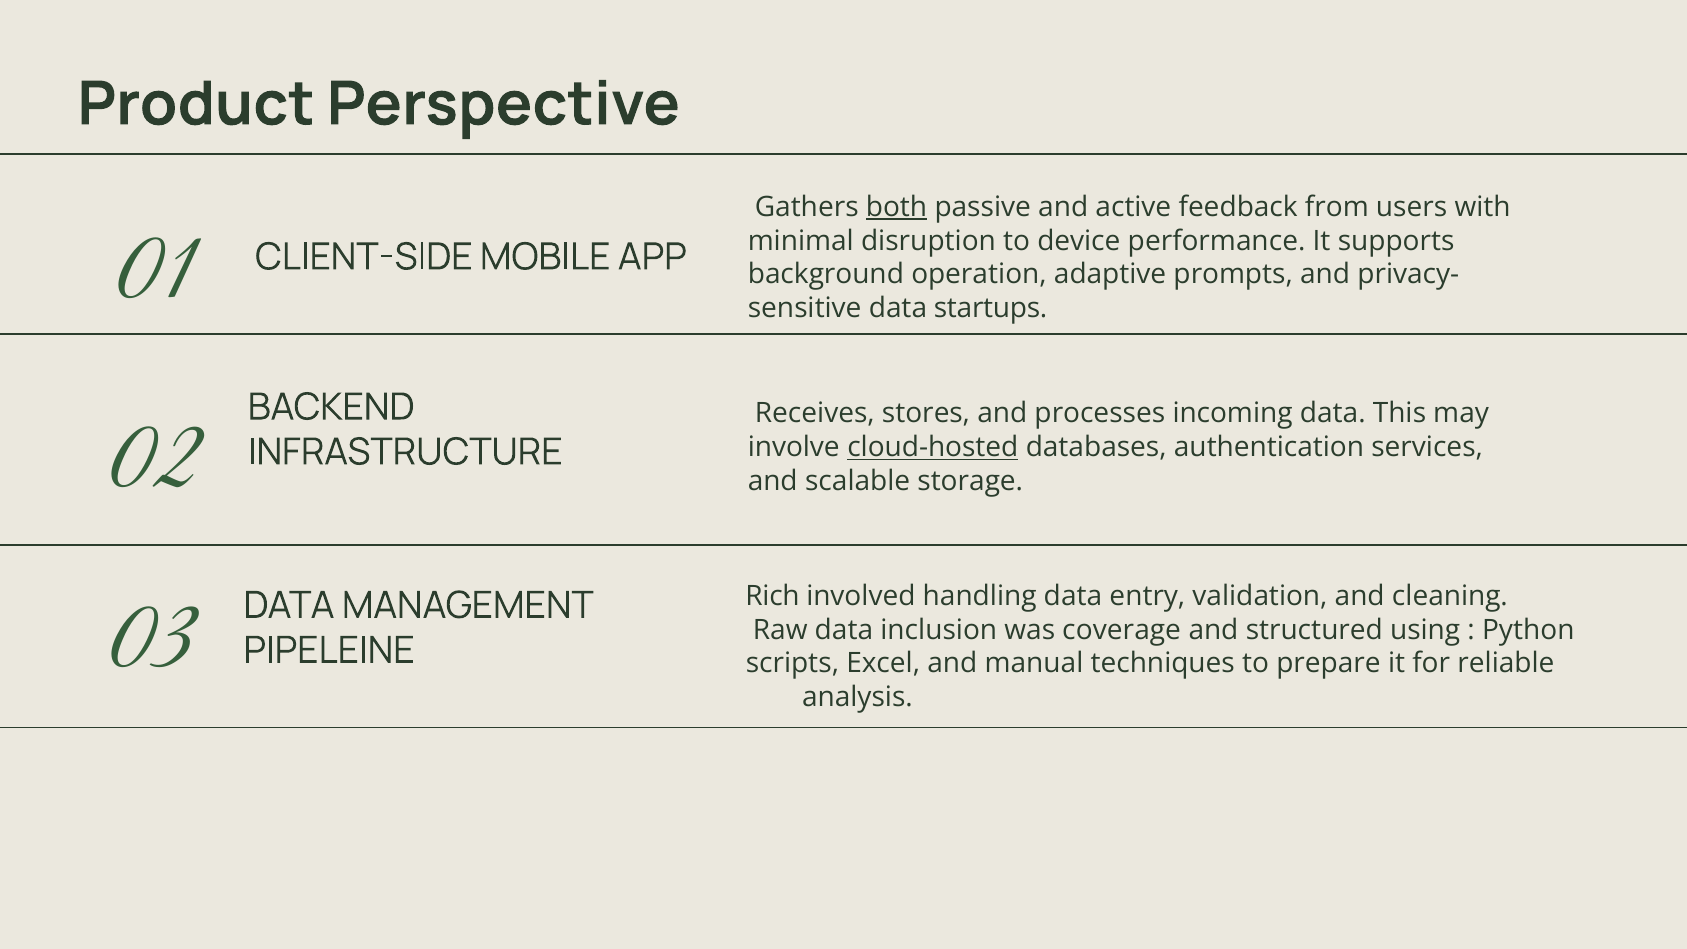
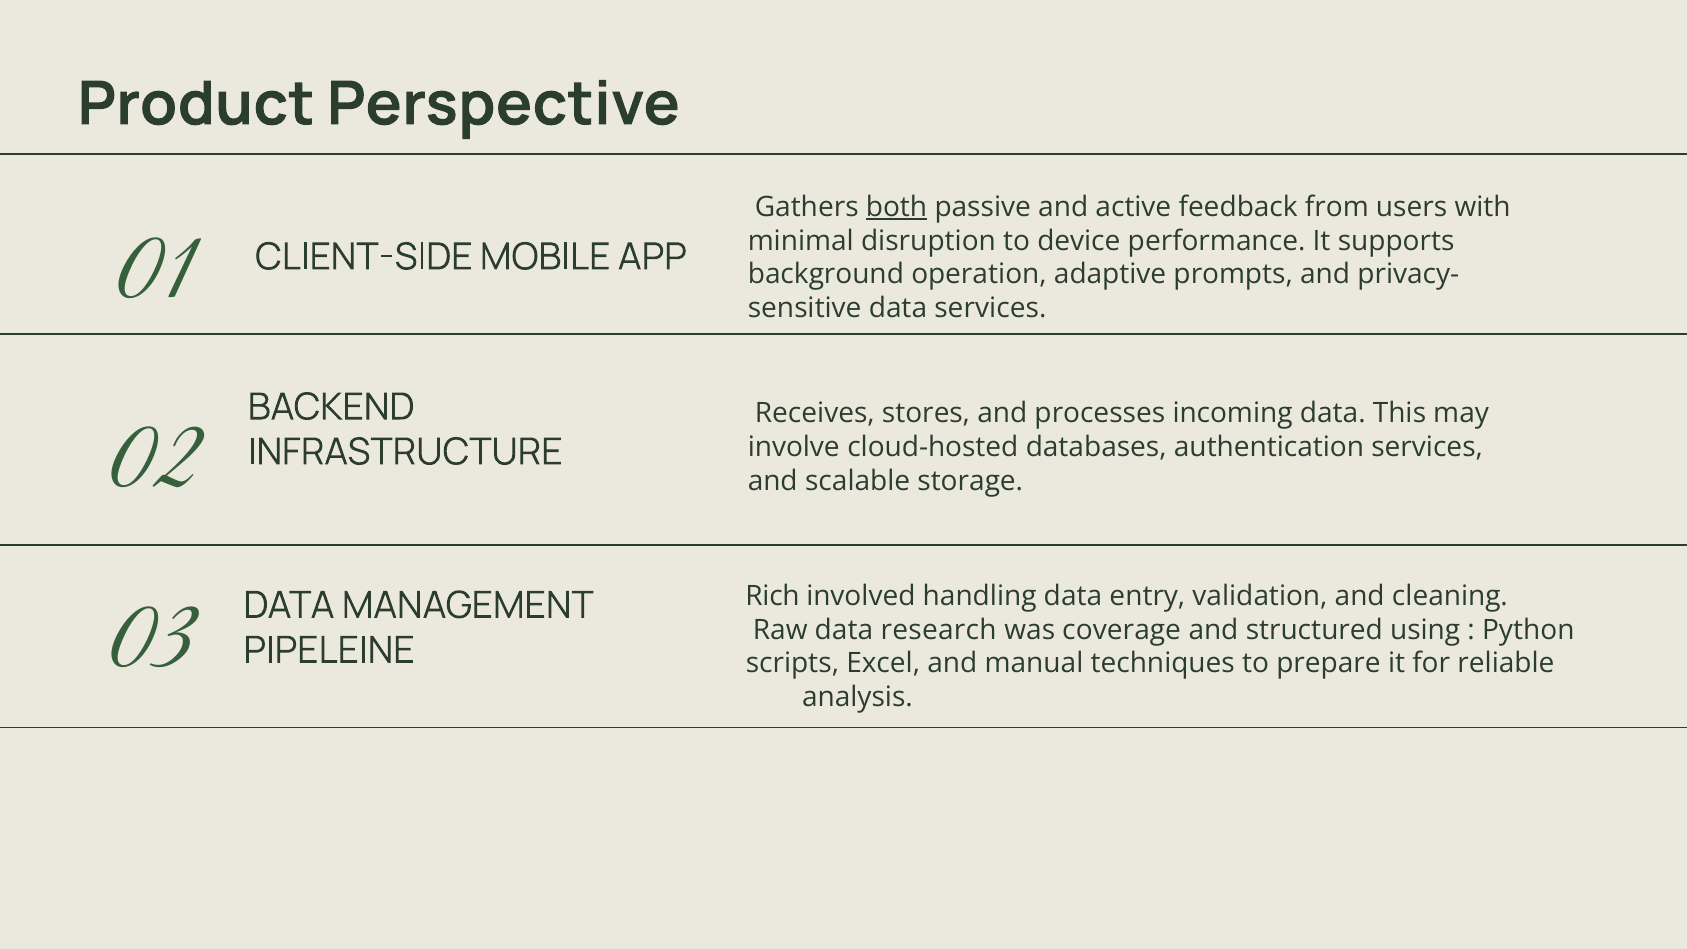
data startups: startups -> services
cloud-hosted underline: present -> none
inclusion: inclusion -> research
